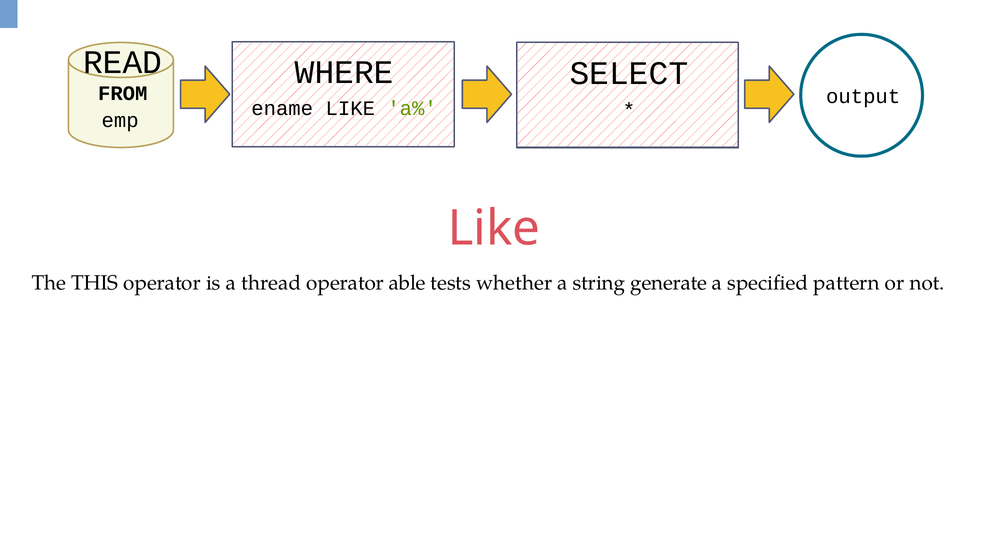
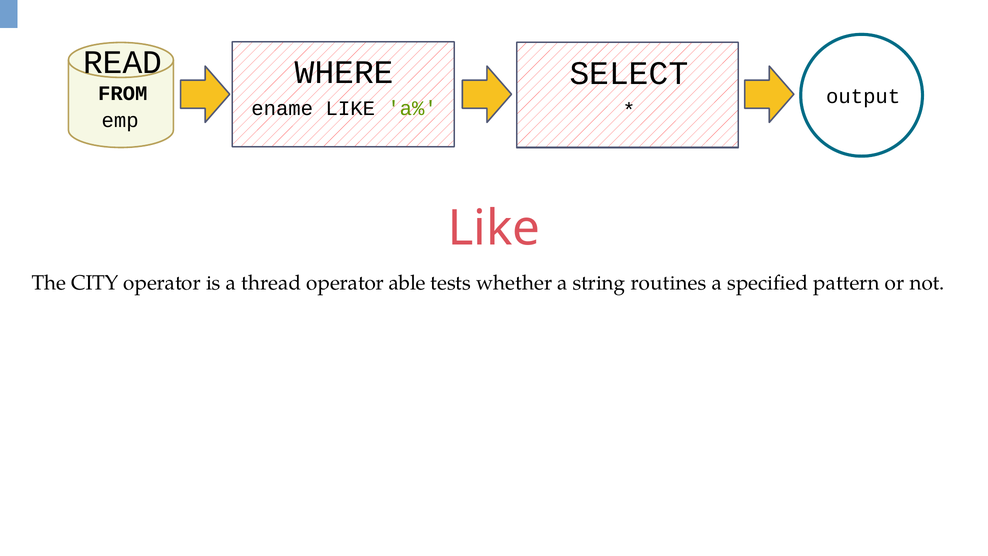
THIS: THIS -> CITY
generate: generate -> routines
